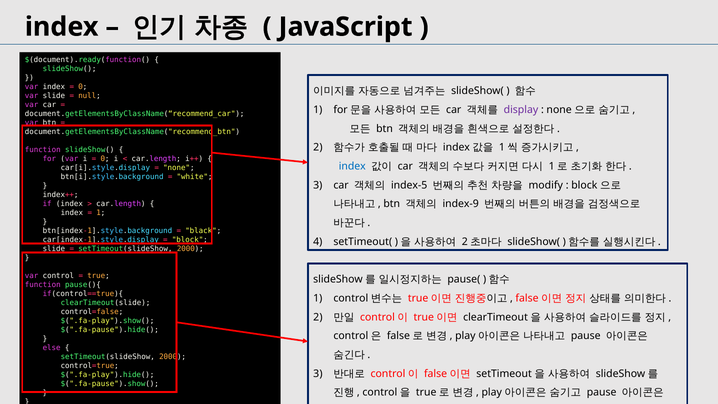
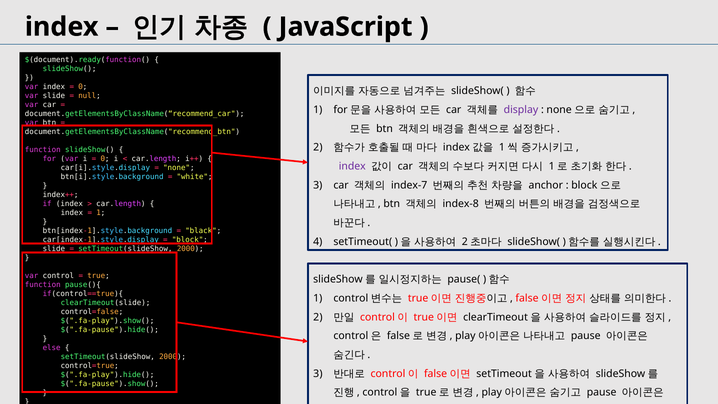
index at (352, 166) colour: blue -> purple
index-5: index-5 -> index-7
modify: modify -> anchor
index-9: index-9 -> index-8
